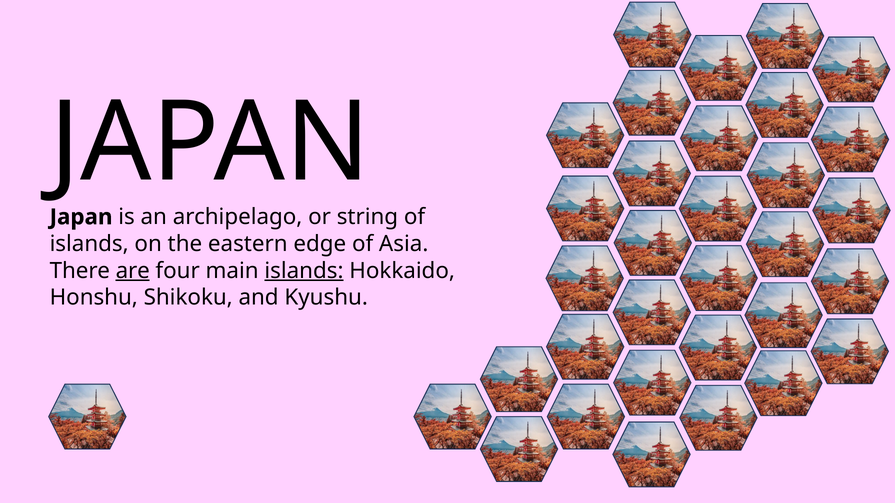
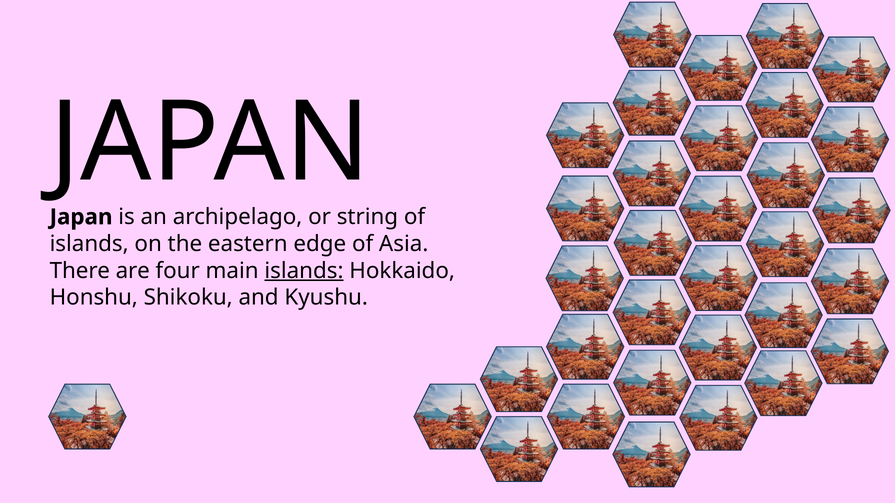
are underline: present -> none
